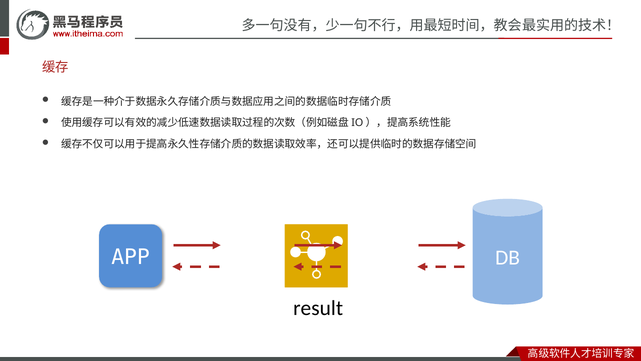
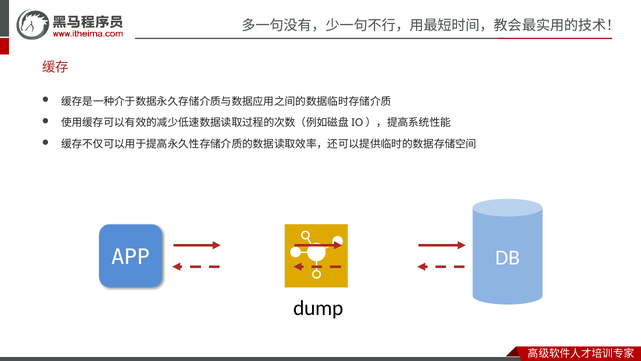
result: result -> dump
